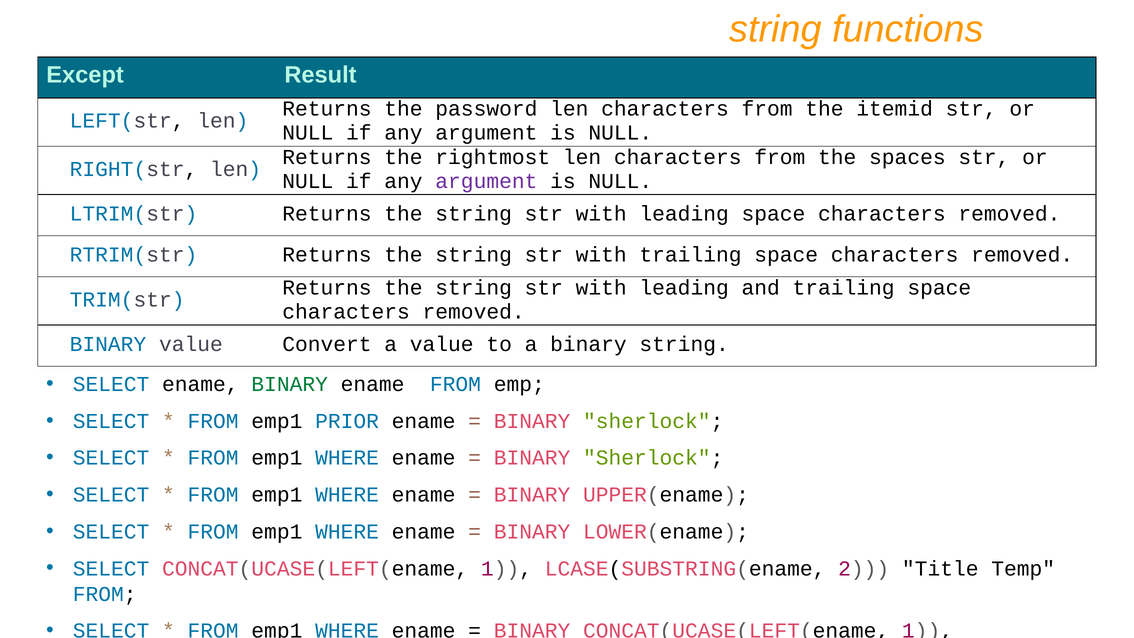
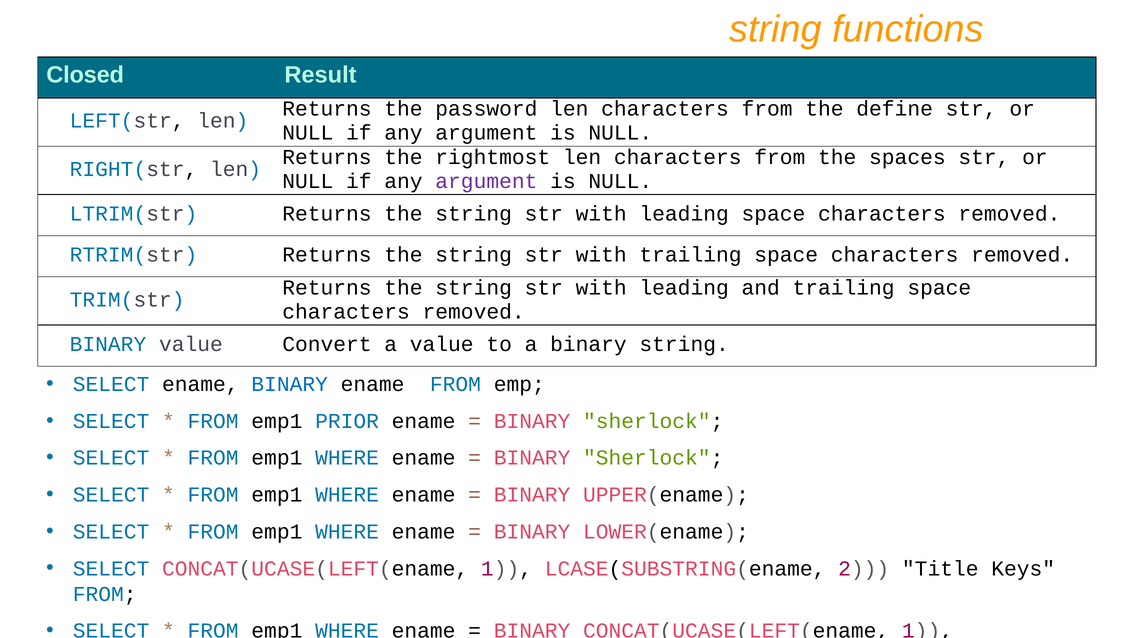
Except: Except -> Closed
itemid: itemid -> define
BINARY at (290, 384) colour: green -> blue
Temp: Temp -> Keys
